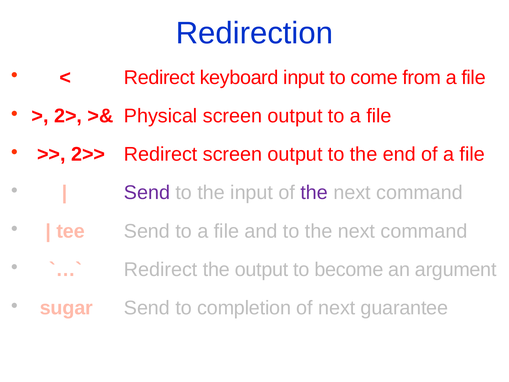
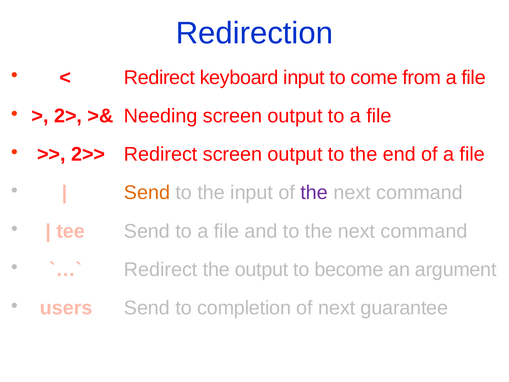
Physical: Physical -> Needing
Send at (147, 193) colour: purple -> orange
sugar: sugar -> users
